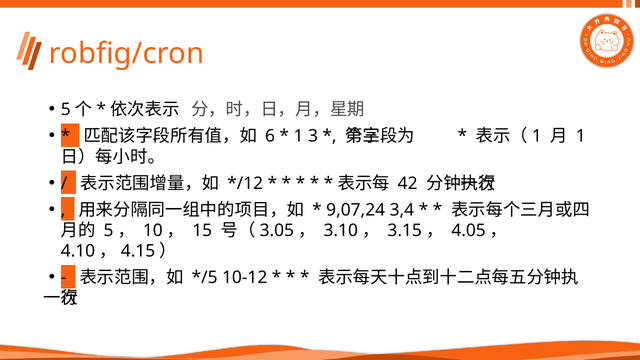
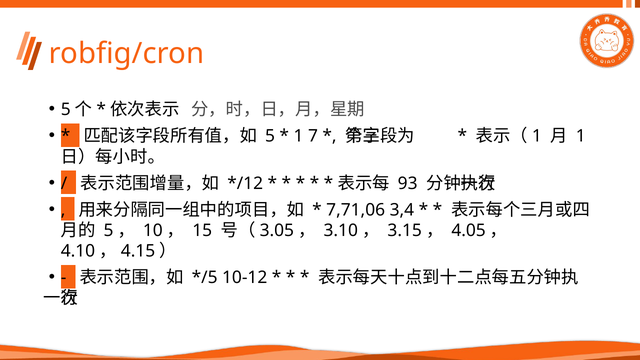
6 at (270, 136): 6 -> 5
3: 3 -> 7
42: 42 -> 93
9,07,24: 9,07,24 -> 7,71,06
